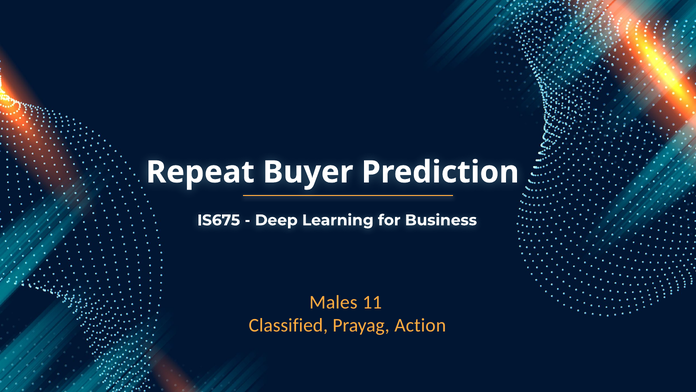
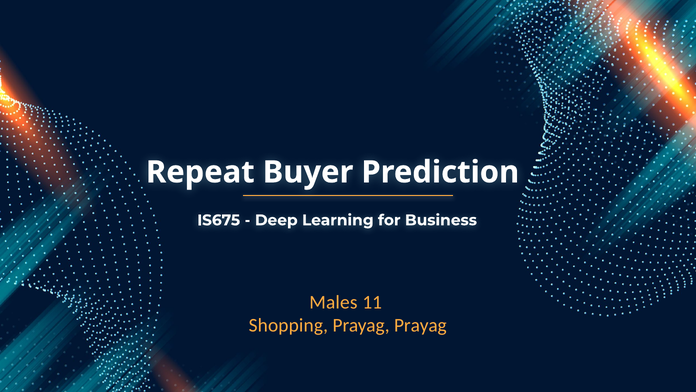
Classified: Classified -> Shopping
Prayag Action: Action -> Prayag
